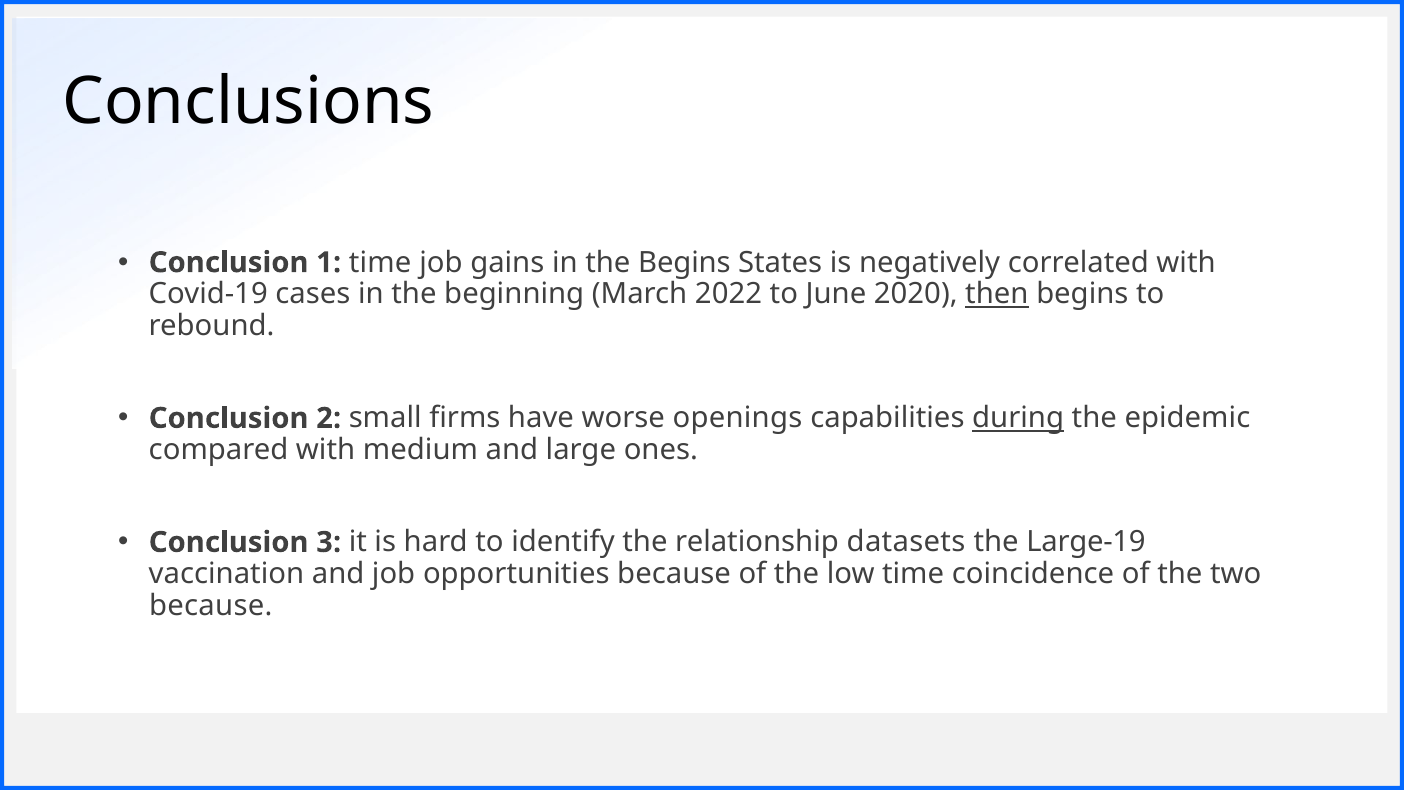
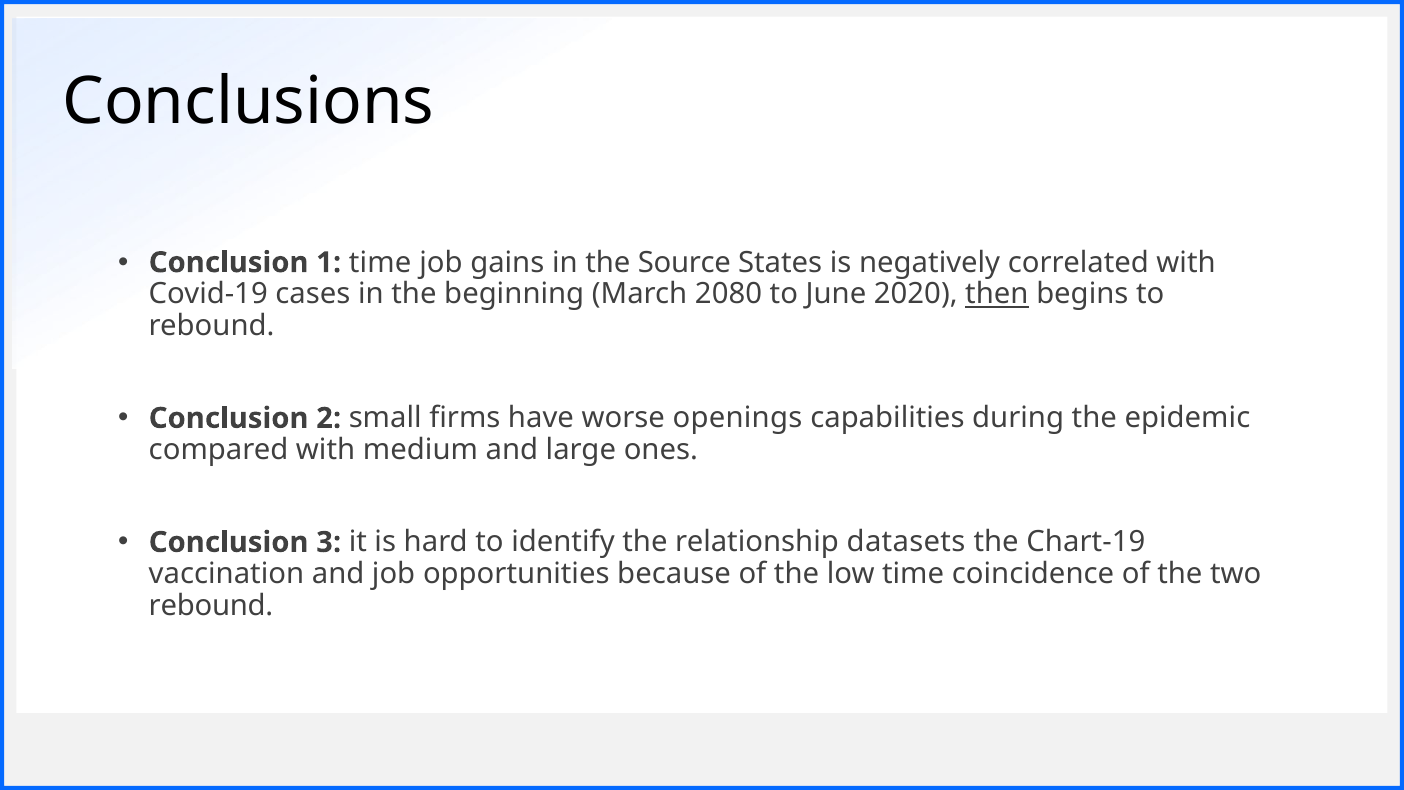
the Begins: Begins -> Source
2022: 2022 -> 2080
during underline: present -> none
Large-19: Large-19 -> Chart-19
because at (211, 605): because -> rebound
